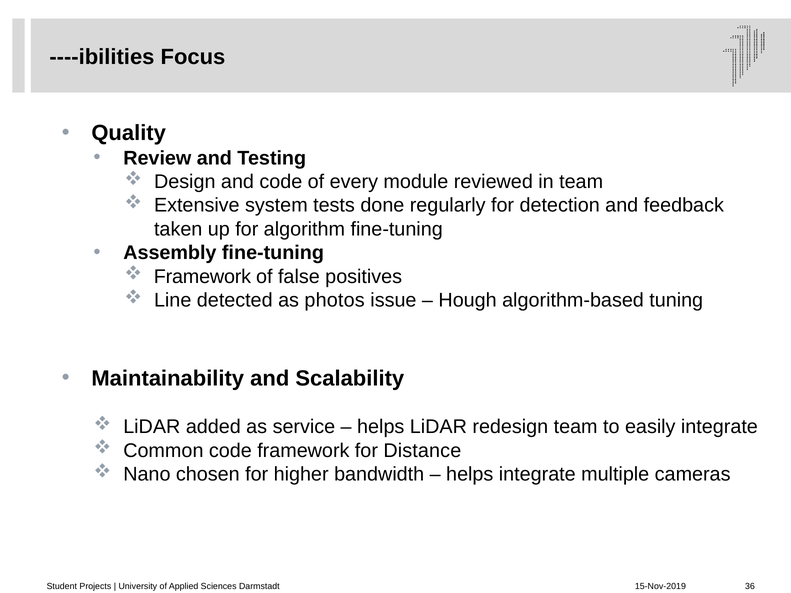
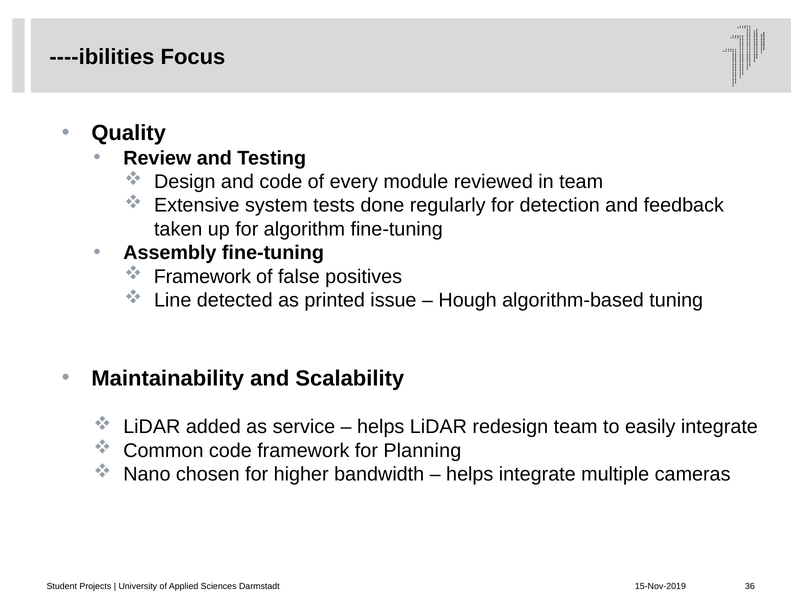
photos: photos -> printed
Distance: Distance -> Planning
